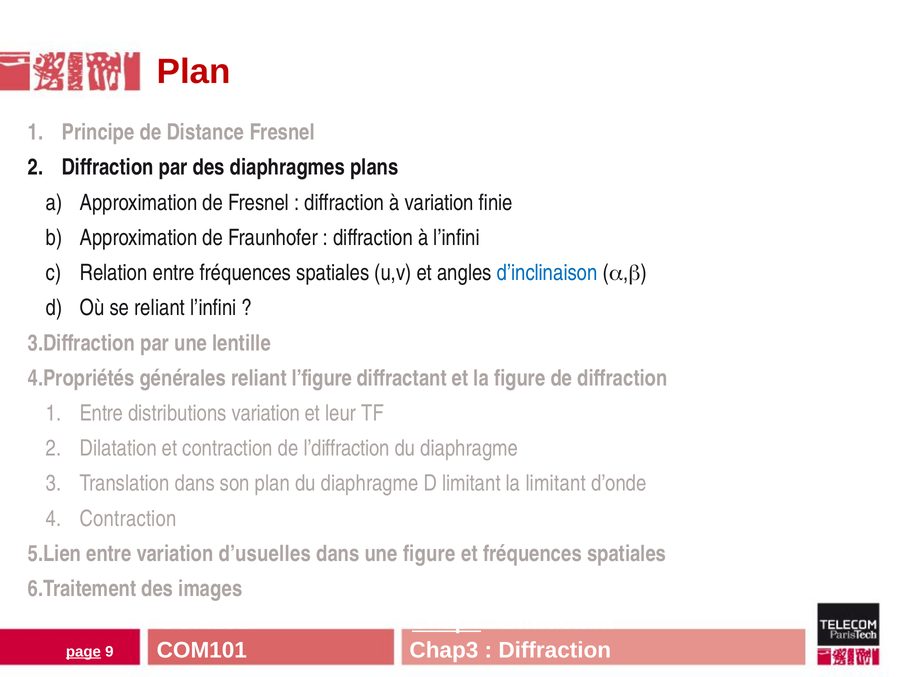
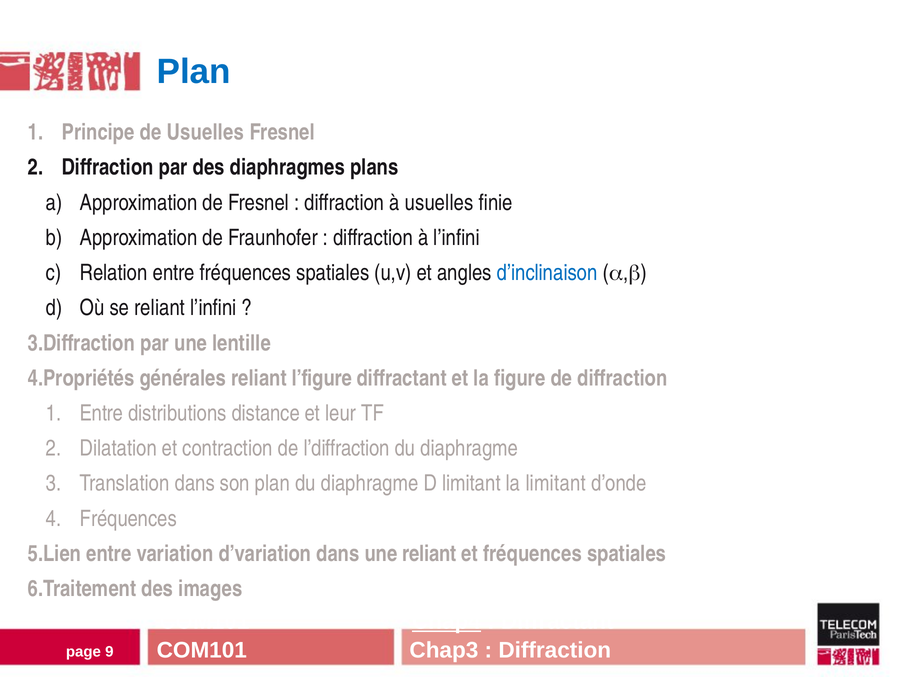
Plan at (194, 72) colour: red -> blue
de Distance: Distance -> Usuelles
à variation: variation -> usuelles
distributions variation: variation -> distance
Contraction at (128, 519): Contraction -> Fréquences
d’usuelles: d’usuelles -> d’variation
une figure: figure -> reliant
page underline: present -> none
